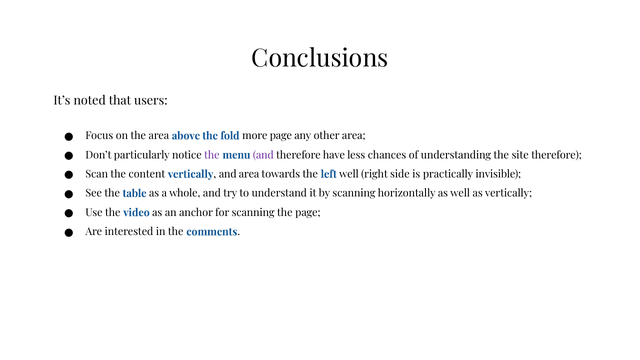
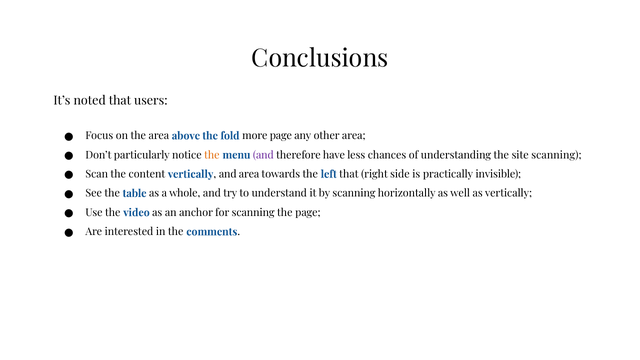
the at (212, 155) colour: purple -> orange
site therefore: therefore -> scanning
left well: well -> that
